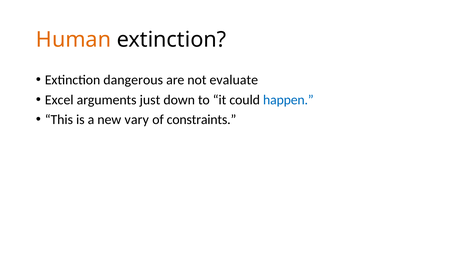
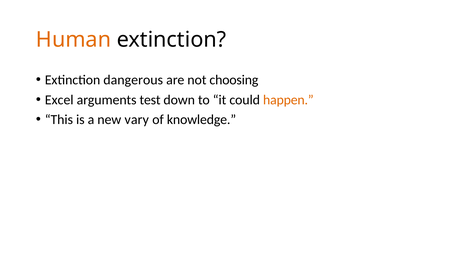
evaluate: evaluate -> choosing
just: just -> test
happen colour: blue -> orange
constraints: constraints -> knowledge
